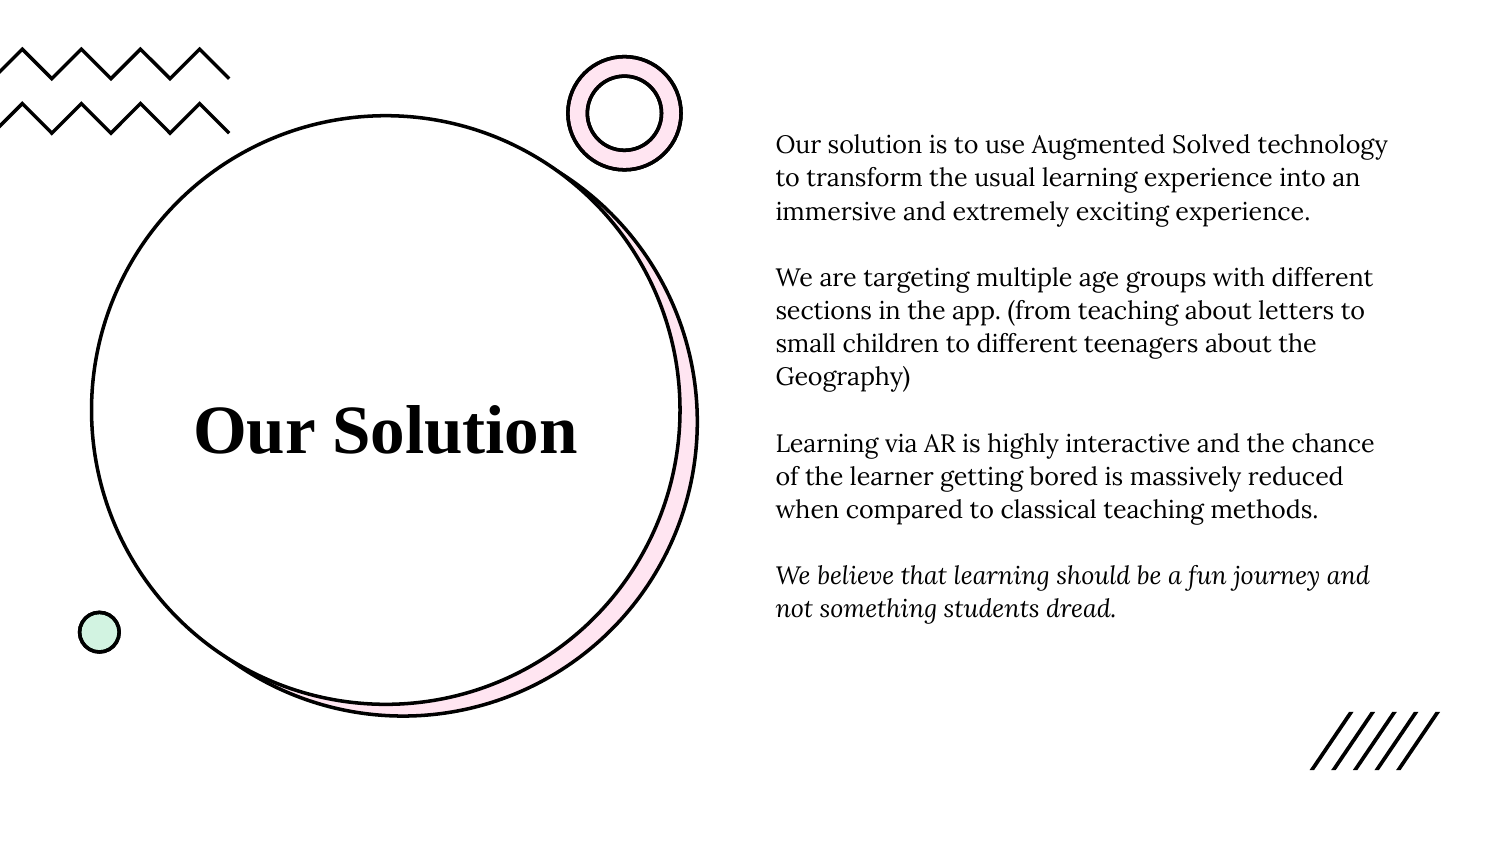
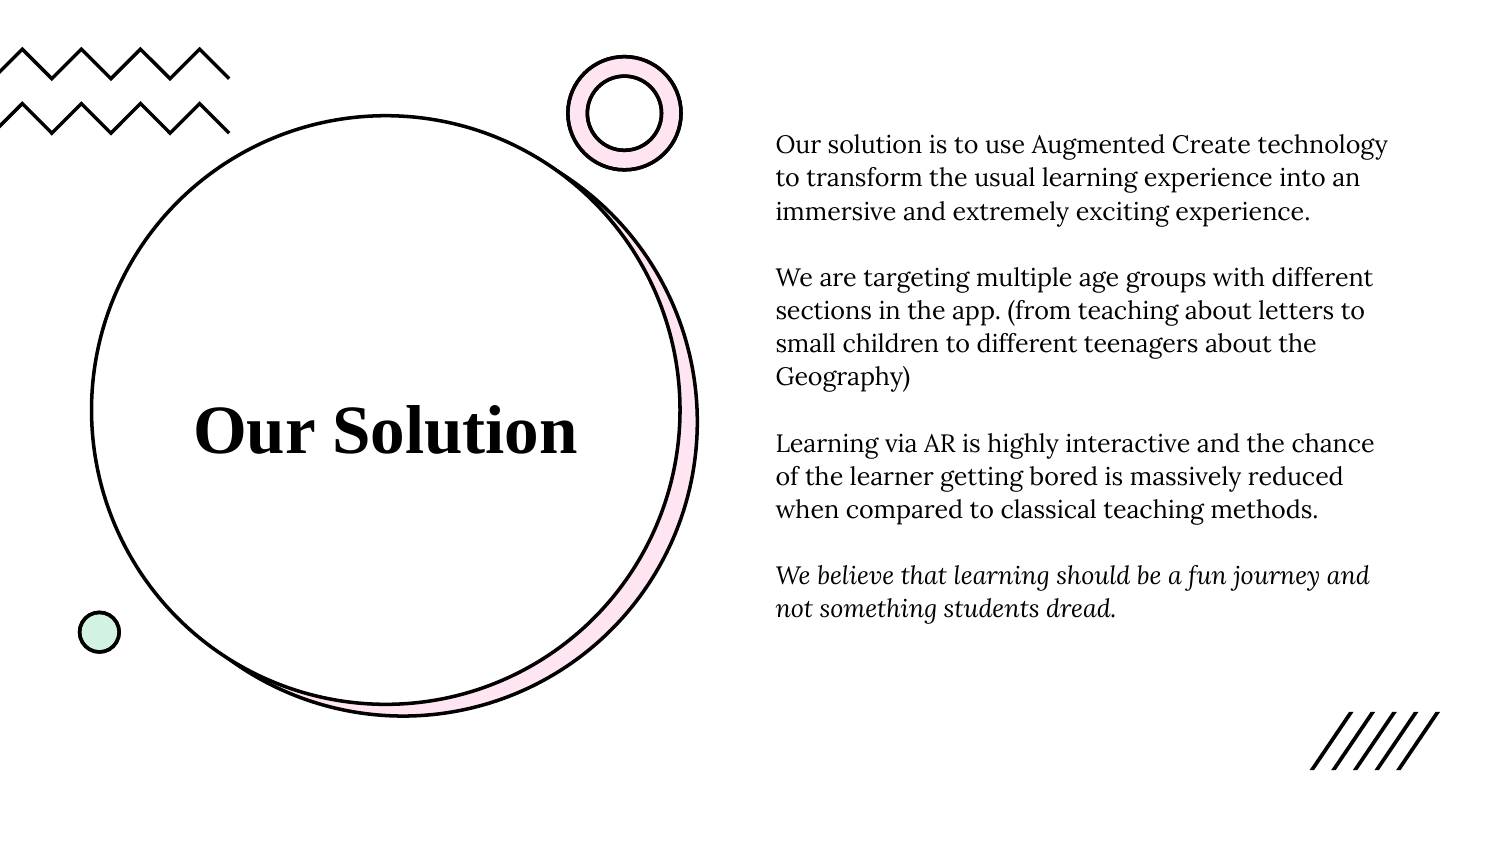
Solved: Solved -> Create
